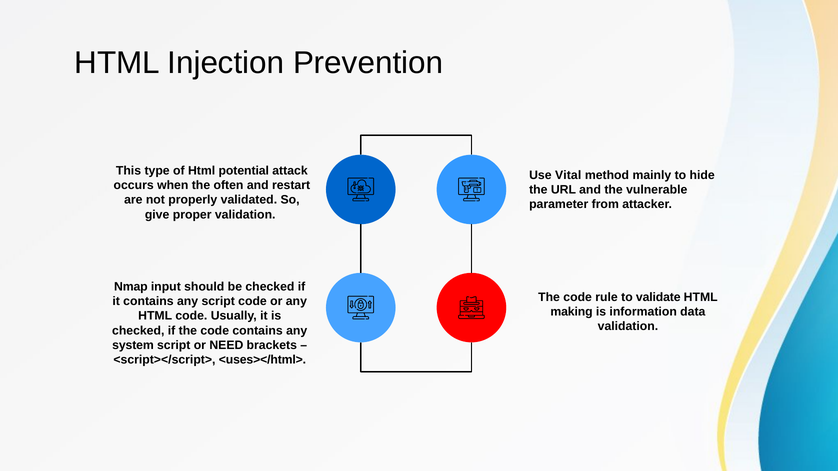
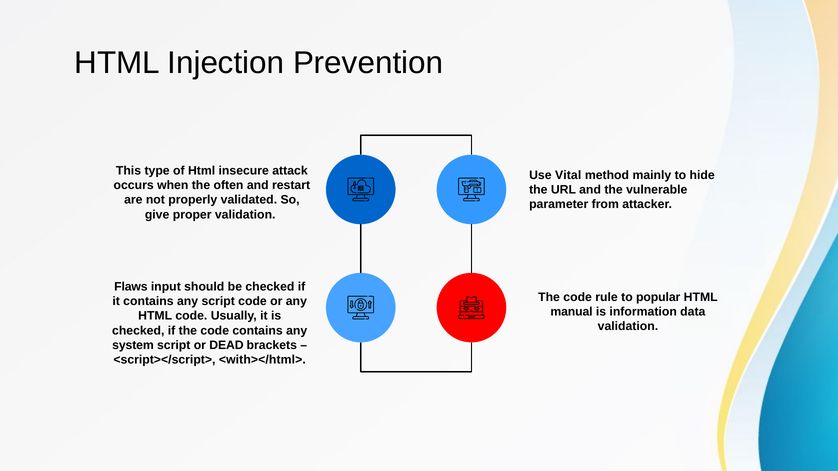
potential: potential -> insecure
Nmap: Nmap -> Flaws
validate: validate -> popular
making: making -> manual
NEED: NEED -> DEAD
<uses></html>: <uses></html> -> <with></html>
